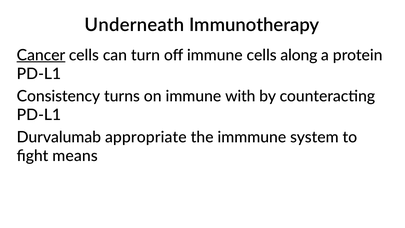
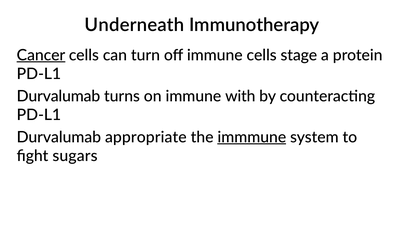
along: along -> stage
Consistency at (58, 96): Consistency -> Durvalumab
immmune underline: none -> present
means: means -> sugars
